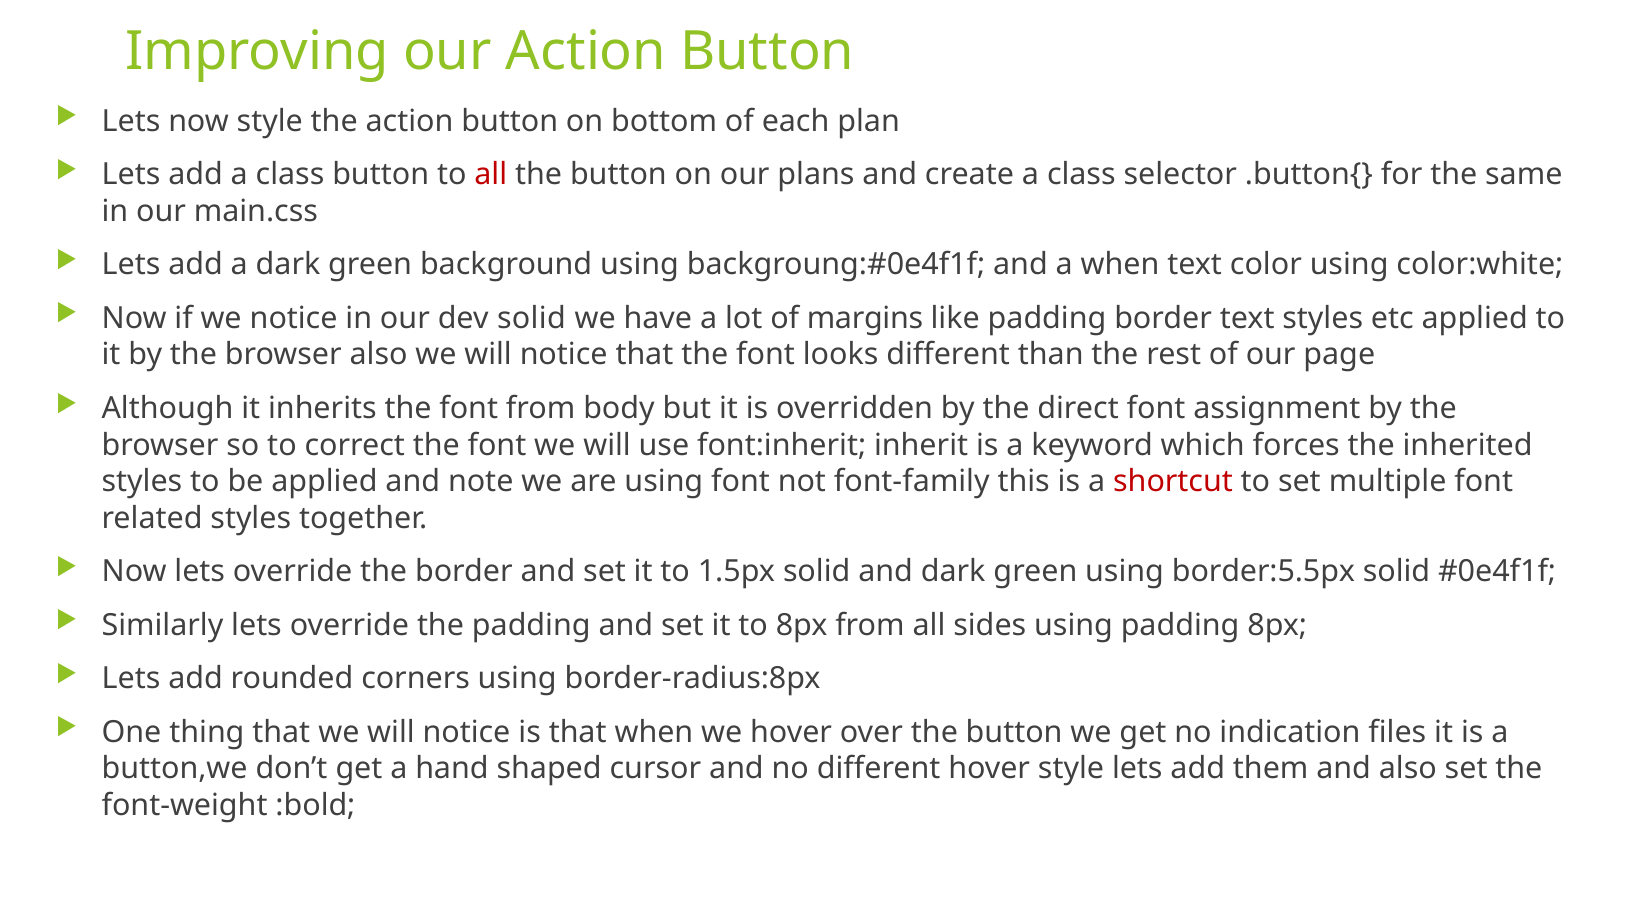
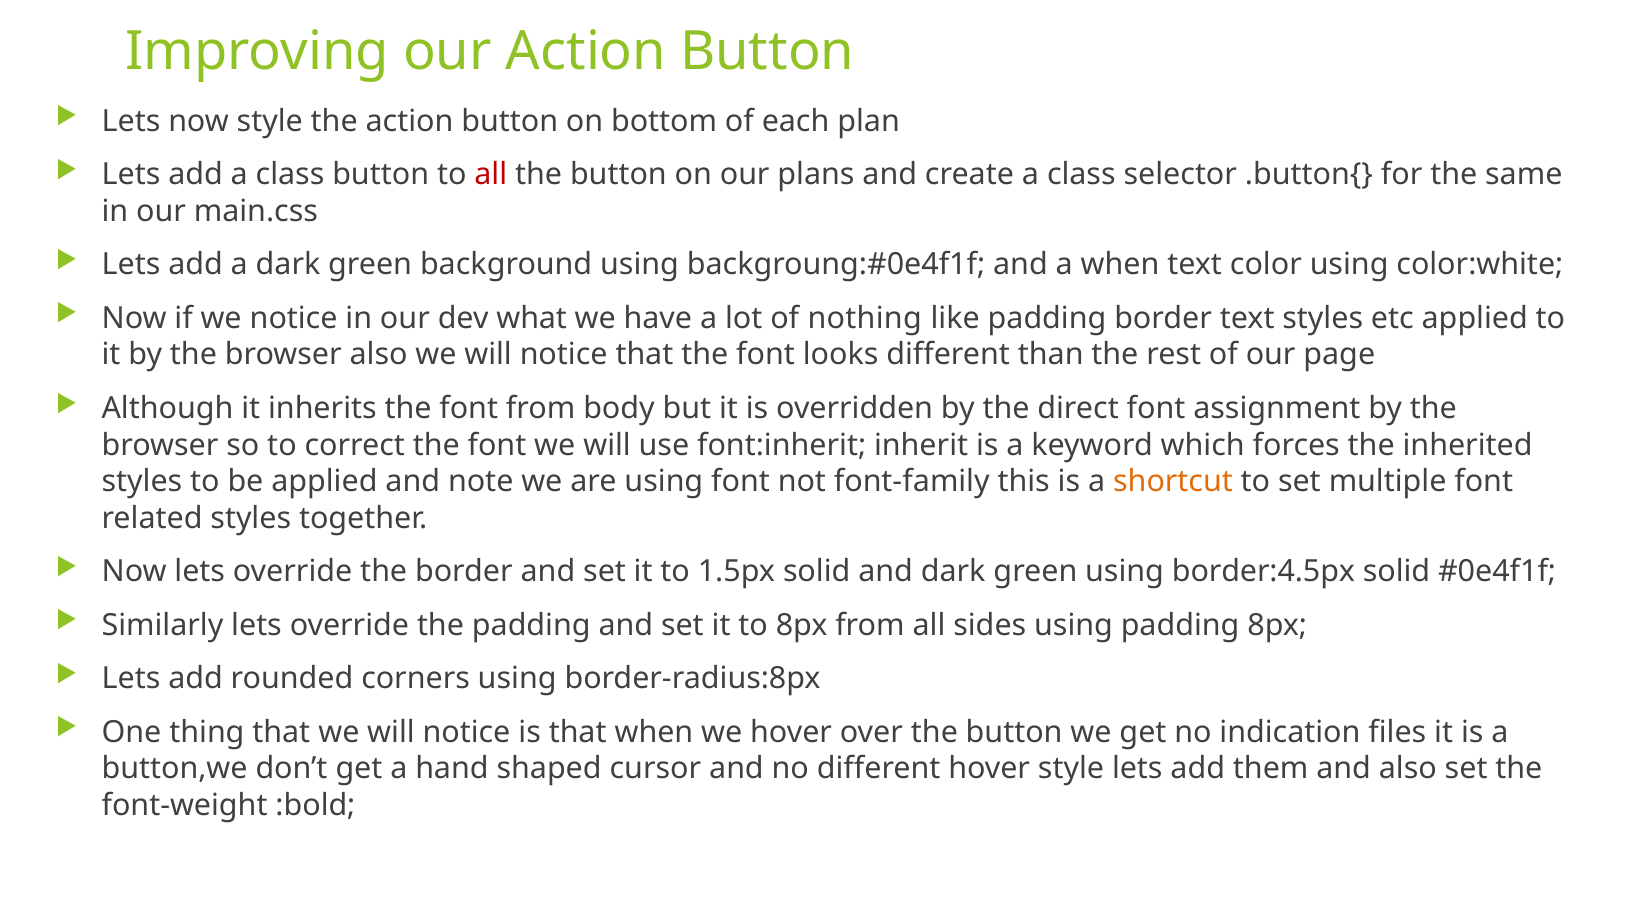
dev solid: solid -> what
margins: margins -> nothing
shortcut colour: red -> orange
border:5.5px: border:5.5px -> border:4.5px
